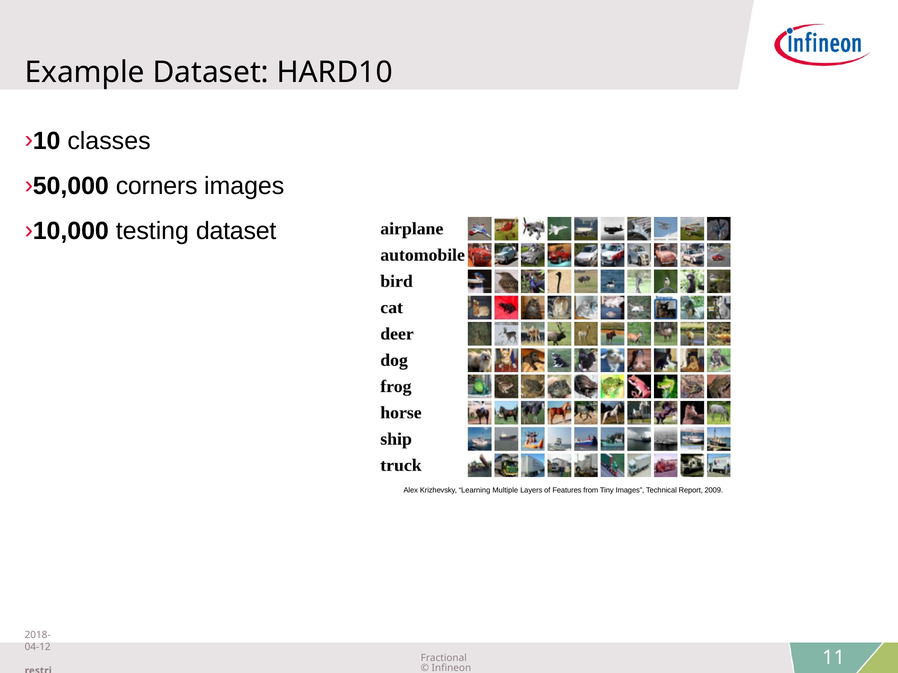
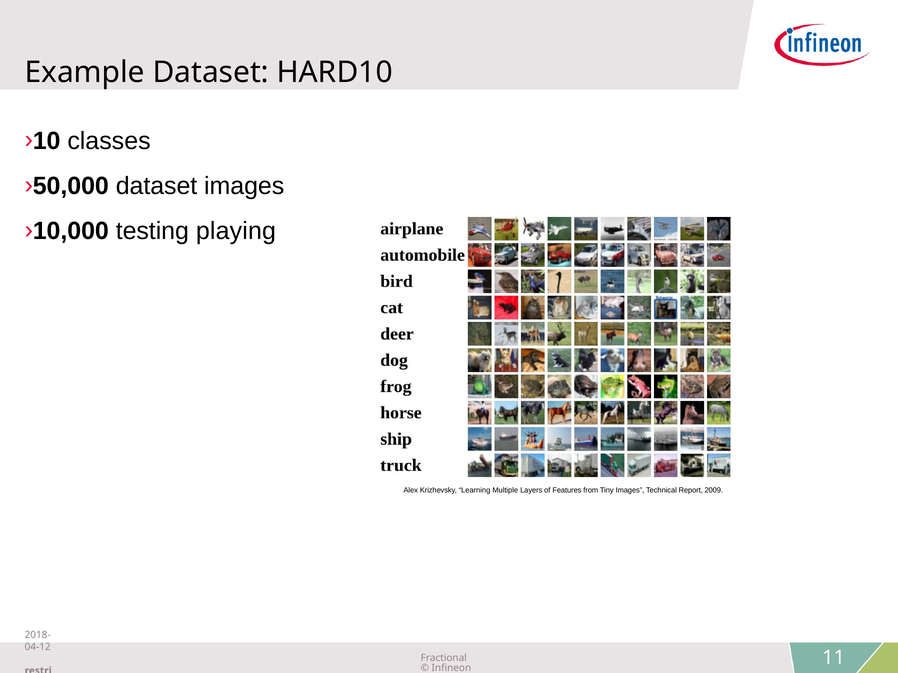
corners at (157, 186): corners -> dataset
testing dataset: dataset -> playing
